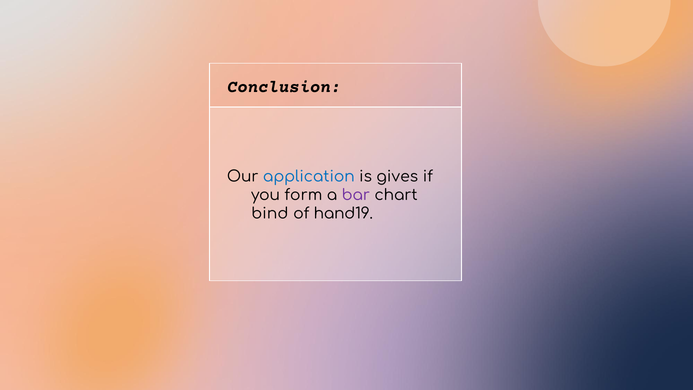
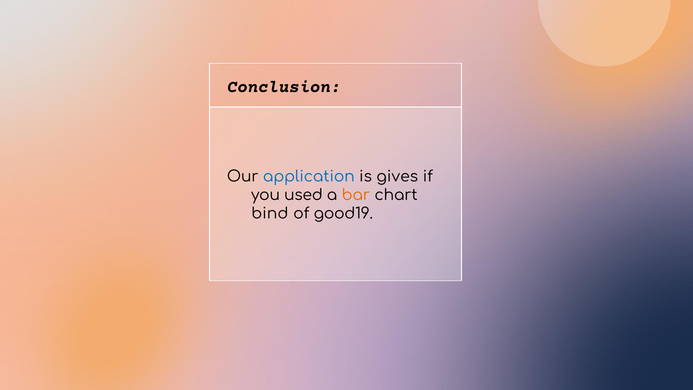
form: form -> used
bar colour: purple -> orange
hand19: hand19 -> good19
